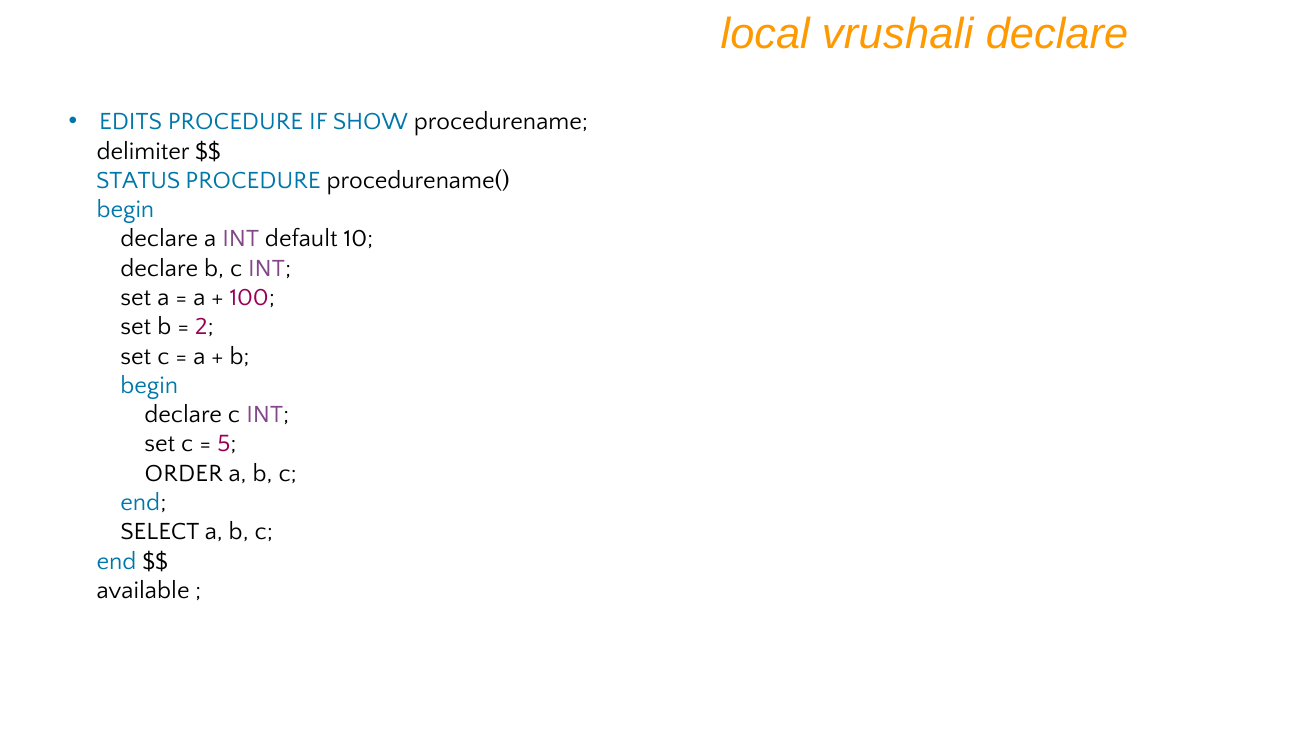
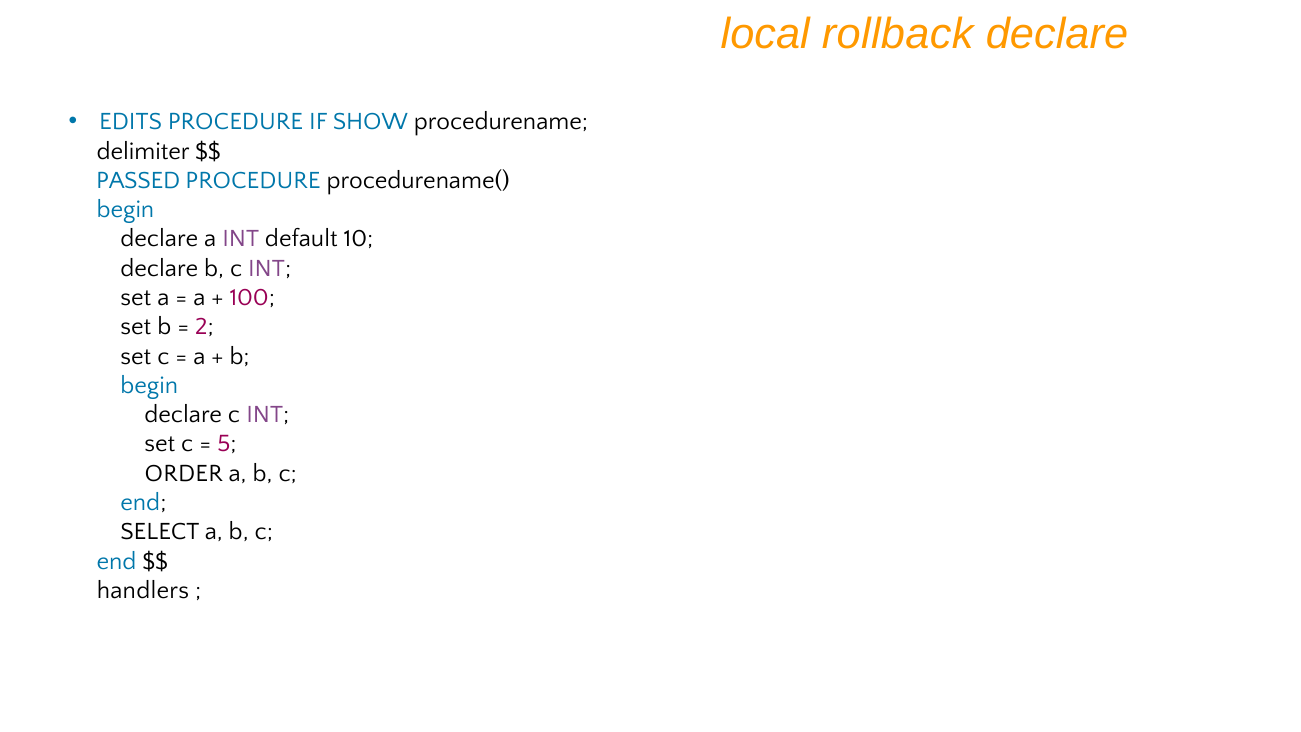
vrushali: vrushali -> rollback
STATUS: STATUS -> PASSED
available: available -> handlers
